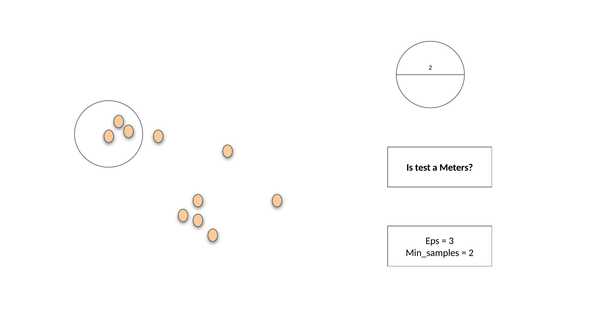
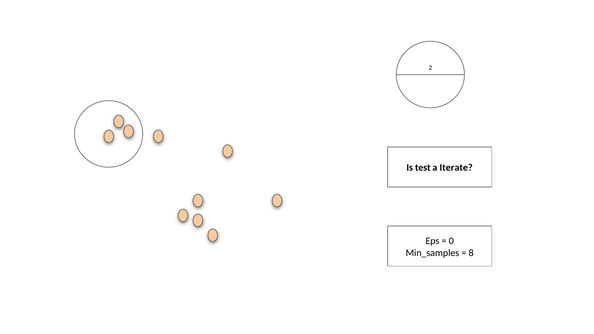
Meters: Meters -> Iterate
3: 3 -> 0
2 at (471, 253): 2 -> 8
